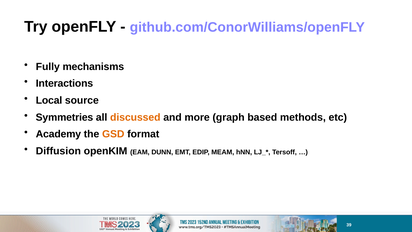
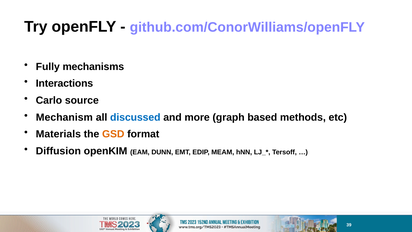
Local: Local -> Carlo
Symmetries: Symmetries -> Mechanism
discussed colour: orange -> blue
Academy: Academy -> Materials
